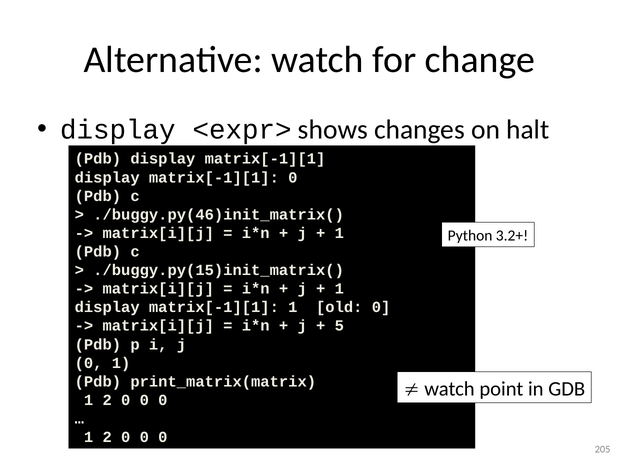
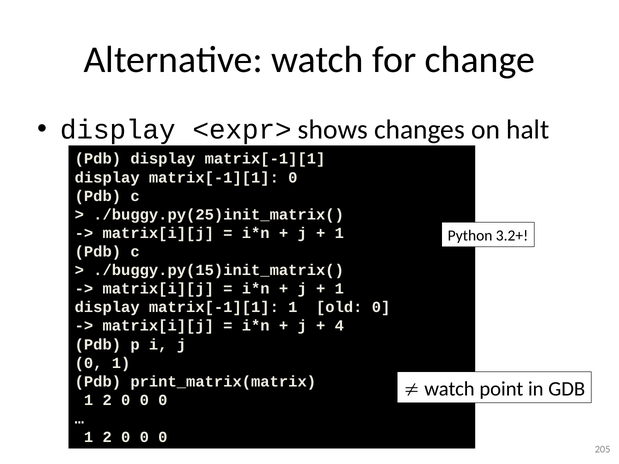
./buggy.py(46)init_matrix(: ./buggy.py(46)init_matrix( -> ./buggy.py(25)init_matrix(
5: 5 -> 4
